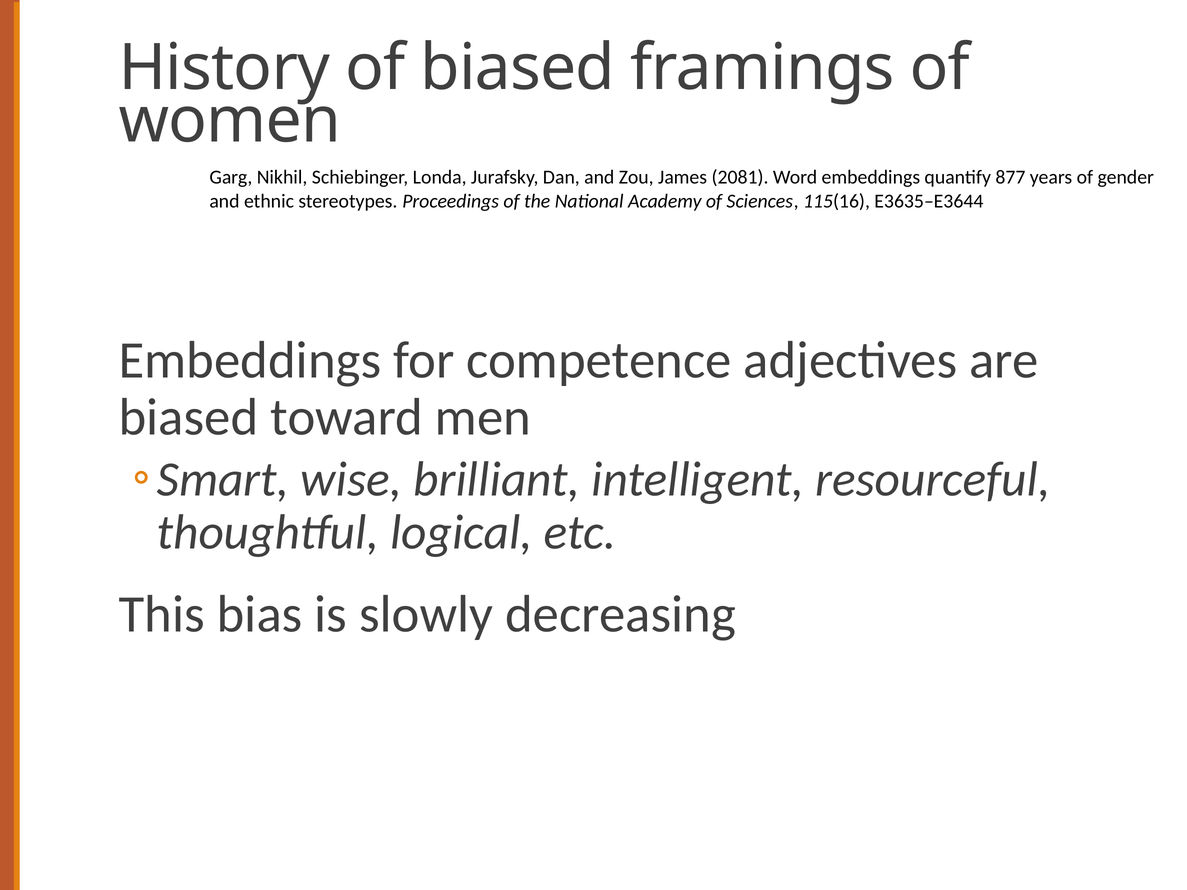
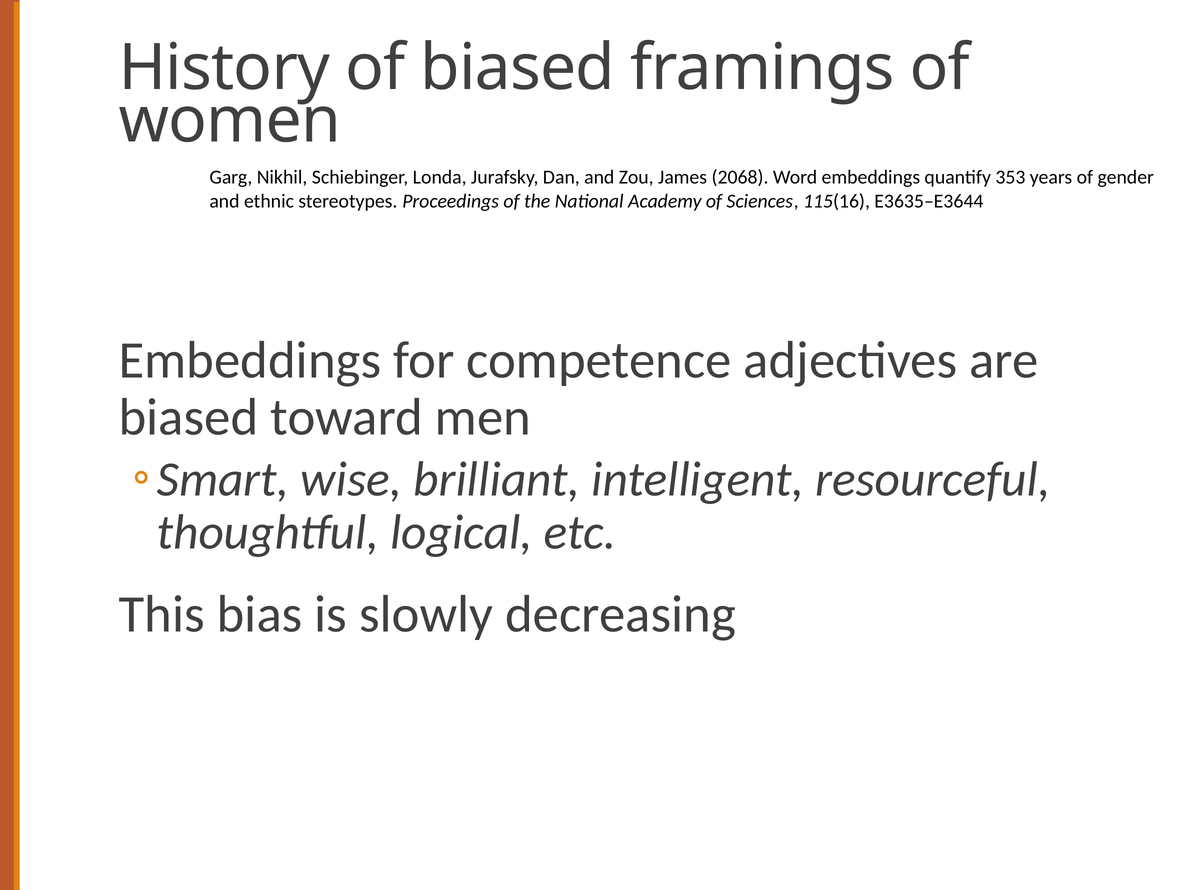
2081: 2081 -> 2068
877: 877 -> 353
